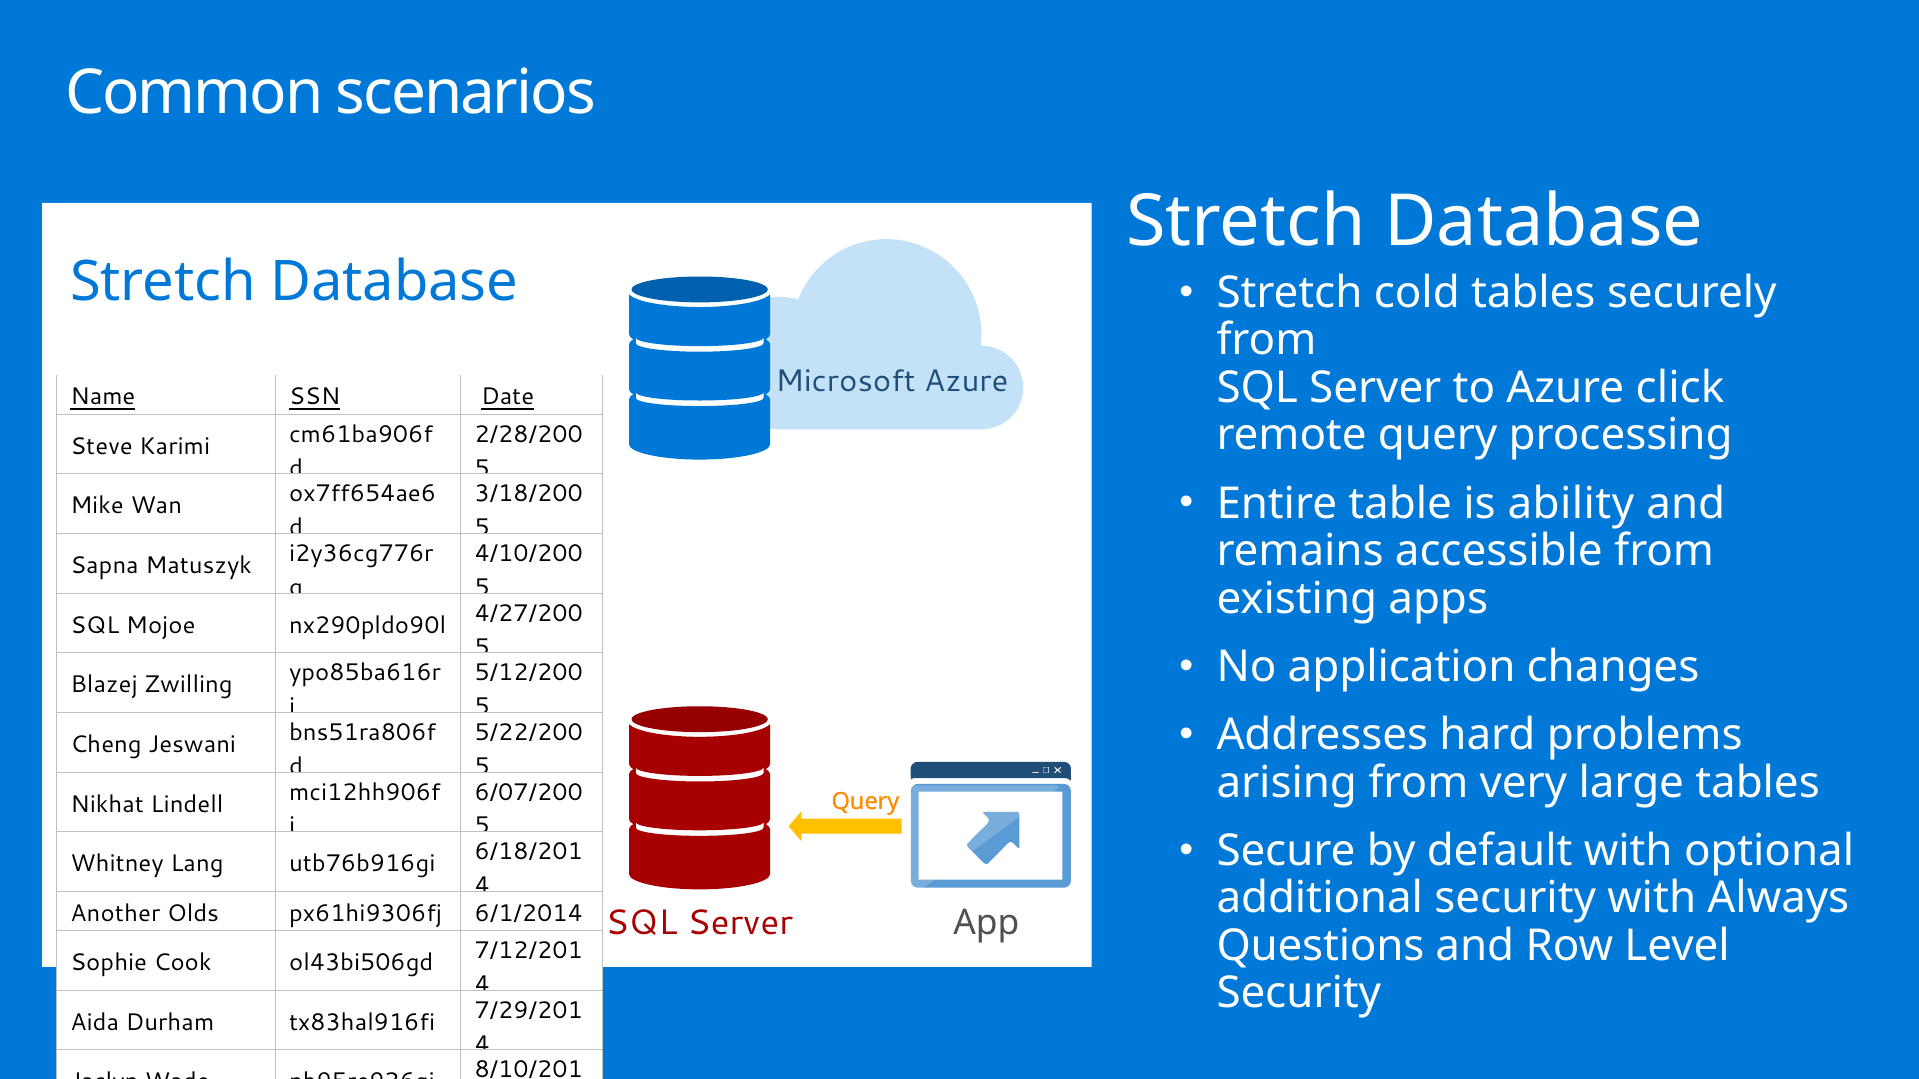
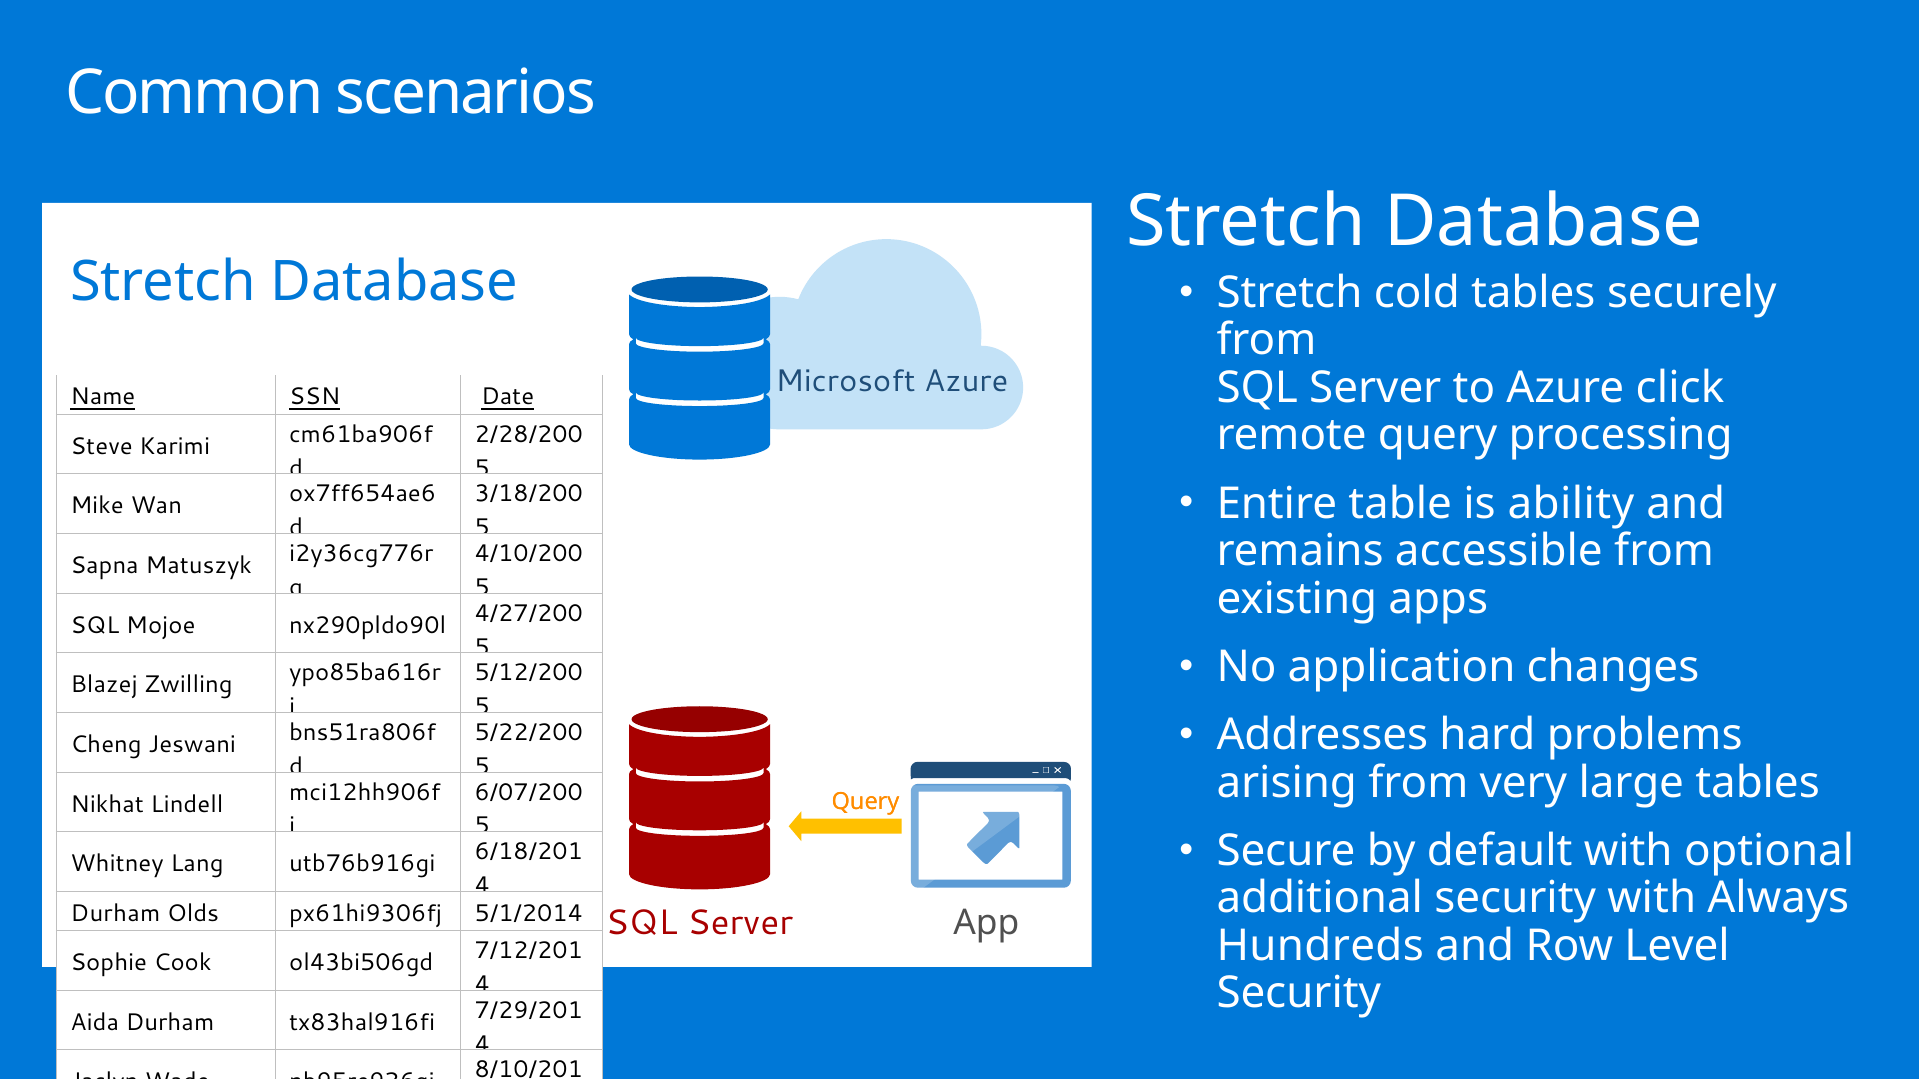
Another at (115, 914): Another -> Durham
6/1/2014: 6/1/2014 -> 5/1/2014
Questions: Questions -> Hundreds
